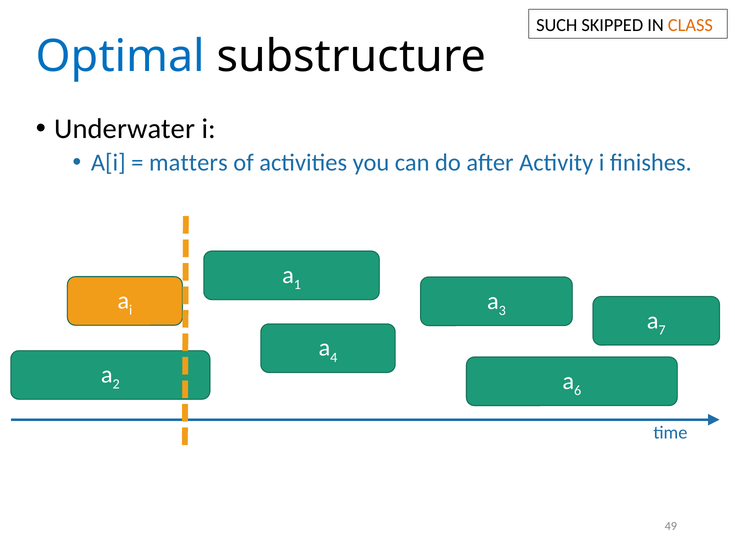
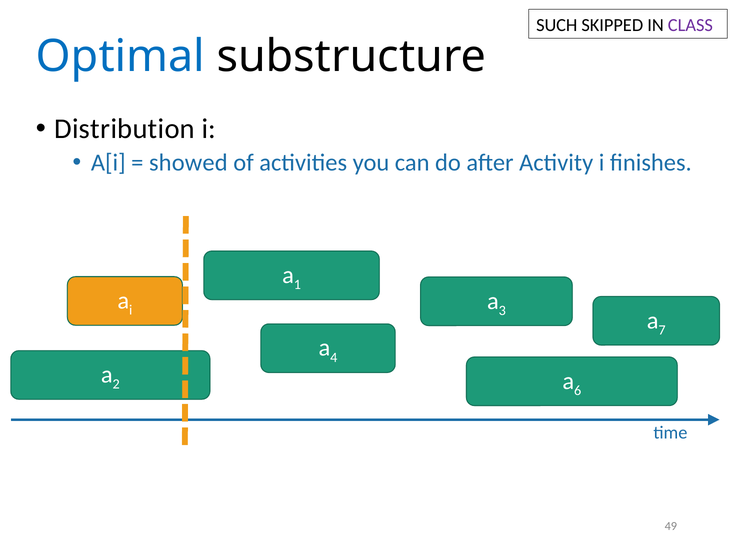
CLASS colour: orange -> purple
Underwater: Underwater -> Distribution
matters: matters -> showed
